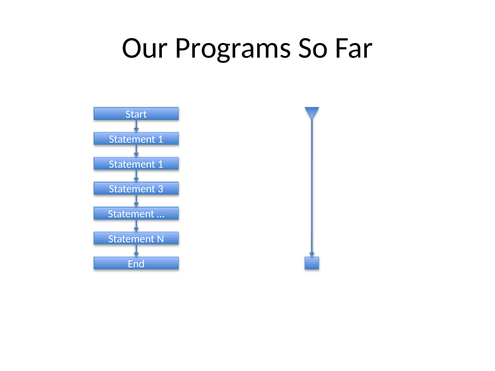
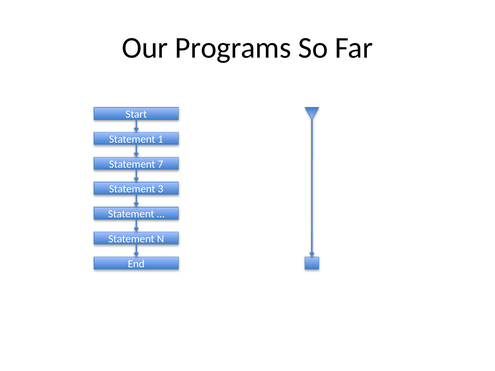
1 at (161, 164): 1 -> 7
